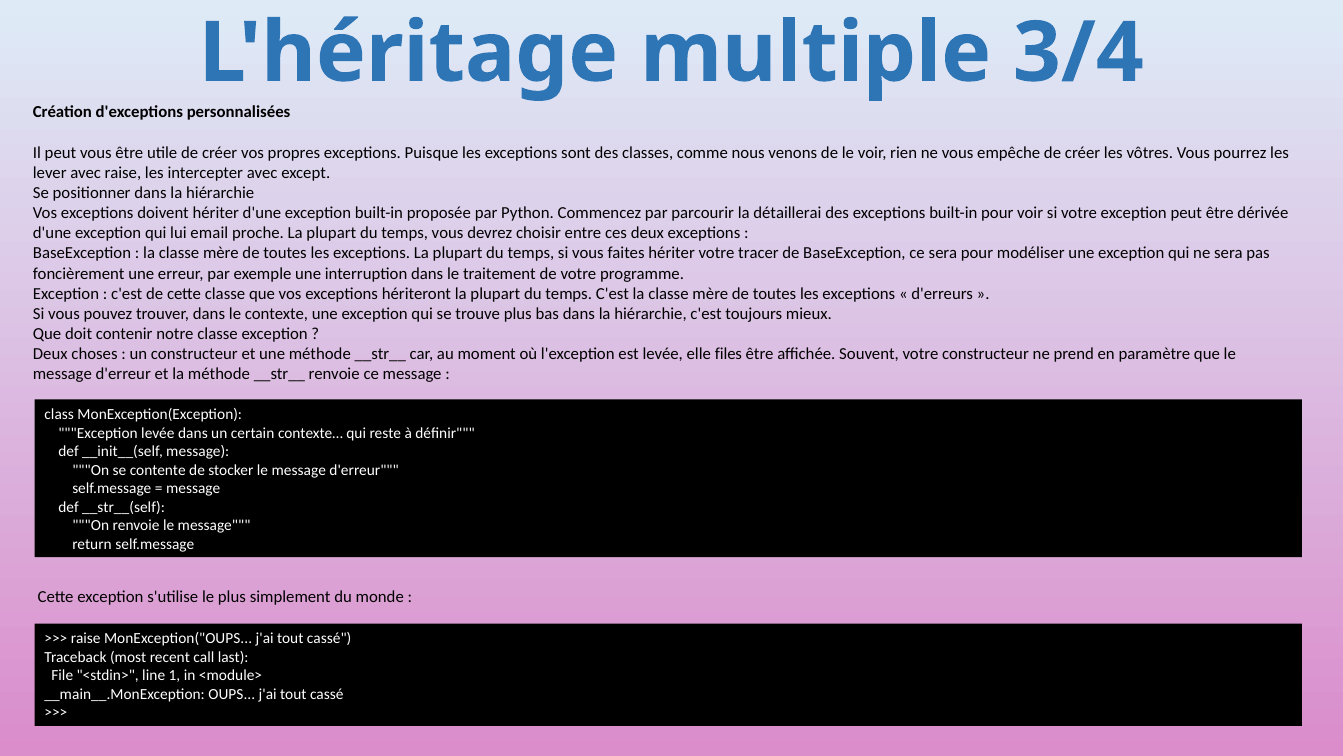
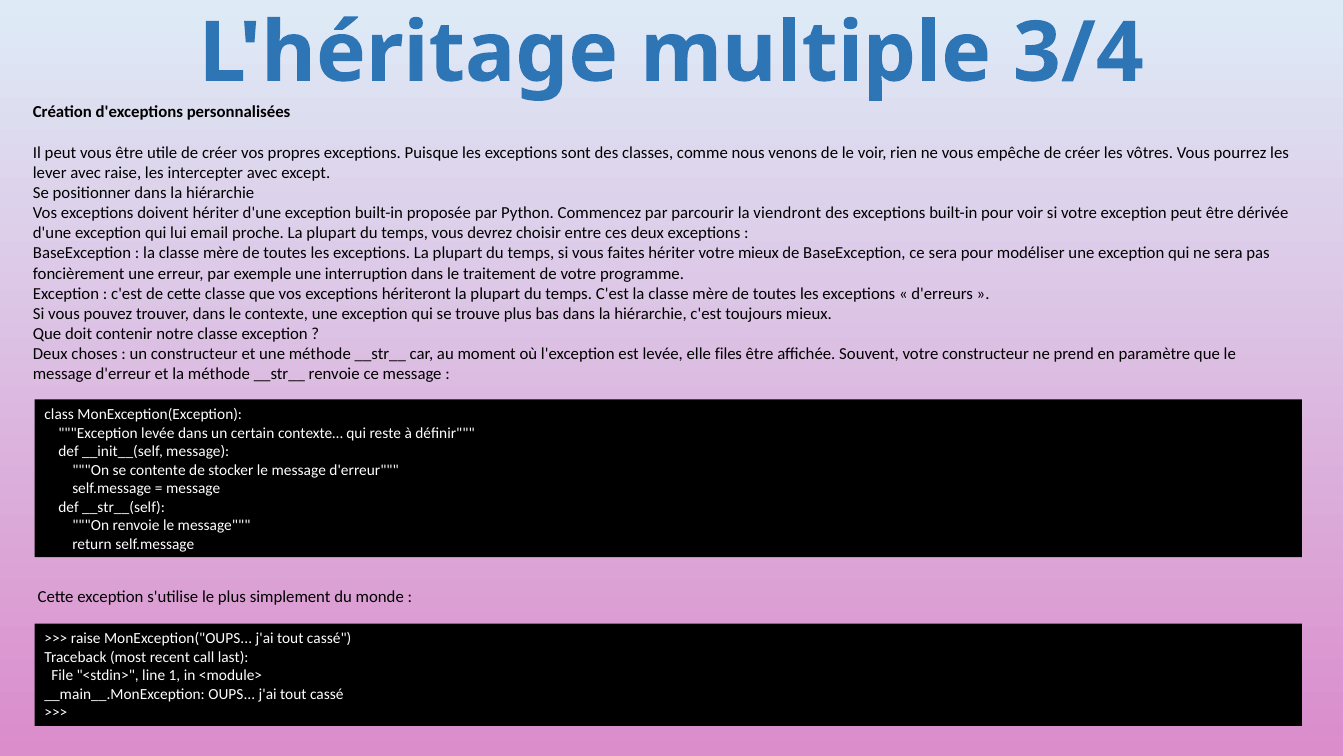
détaillerai: détaillerai -> viendront
votre tracer: tracer -> mieux
